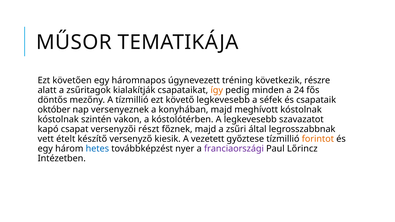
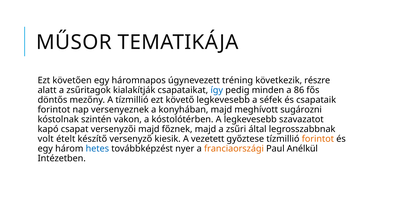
így colour: orange -> blue
24: 24 -> 86
október at (54, 110): október -> forintot
meghívott kóstolnak: kóstolnak -> sugározni
versenyzői részt: részt -> majd
vett: vett -> volt
franciaországi colour: purple -> orange
Lőrincz: Lőrincz -> Anélkül
